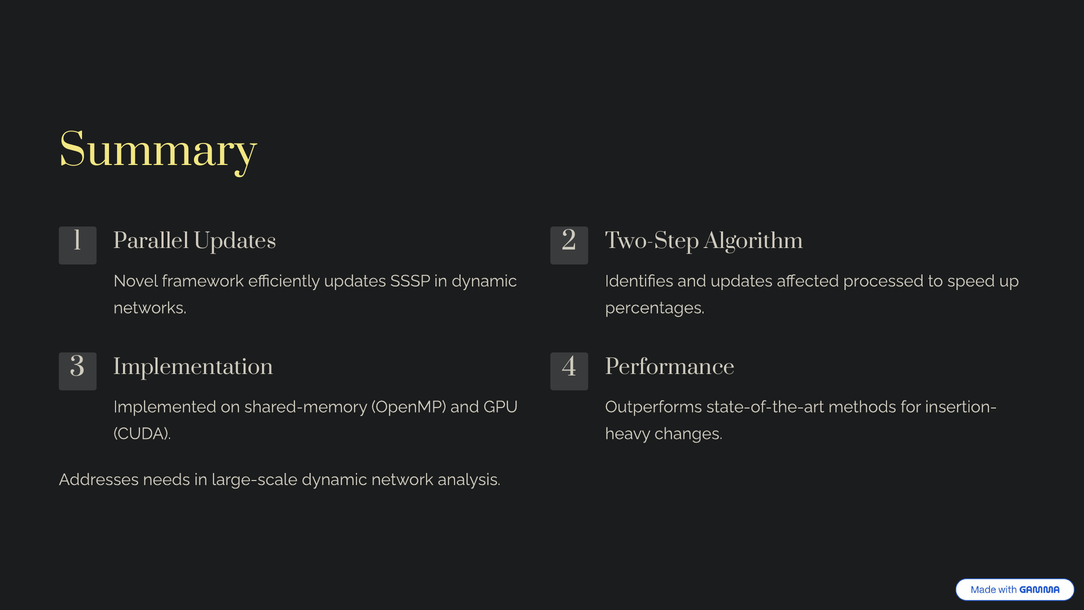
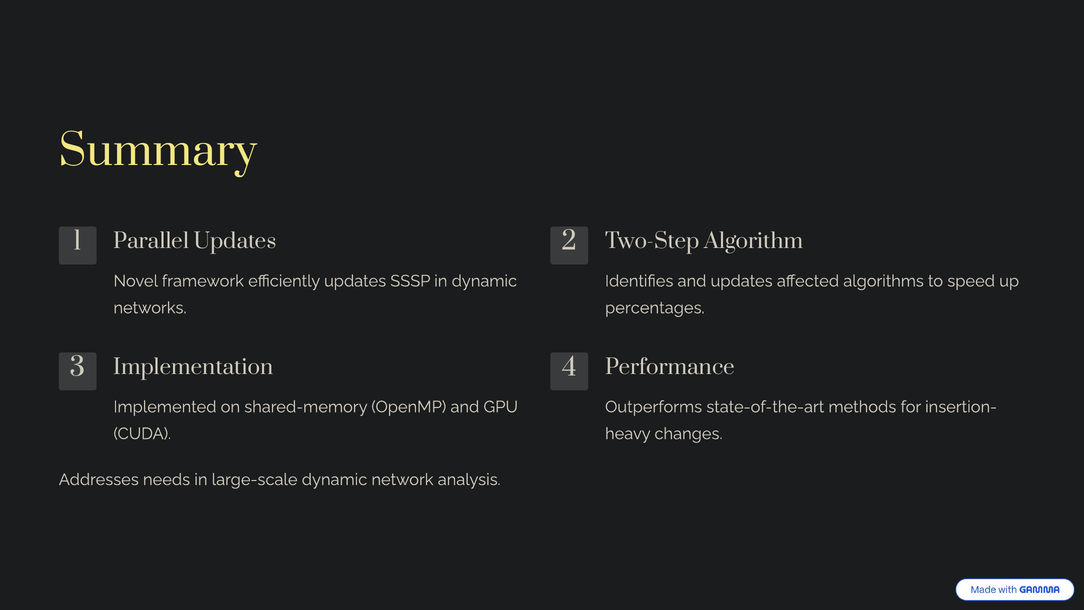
processed: processed -> algorithms
